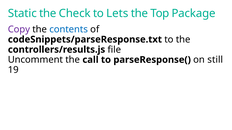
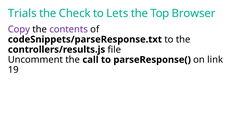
Static: Static -> Trials
Package: Package -> Browser
contents colour: blue -> purple
still: still -> link
